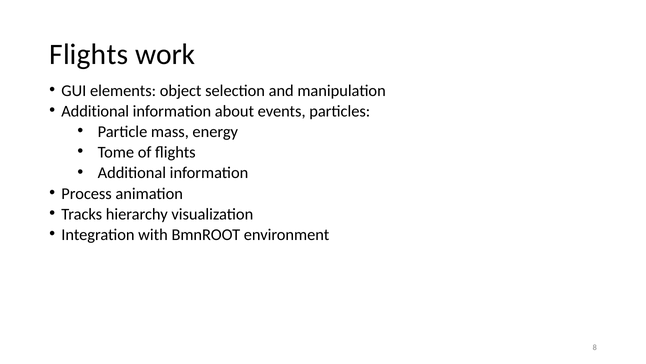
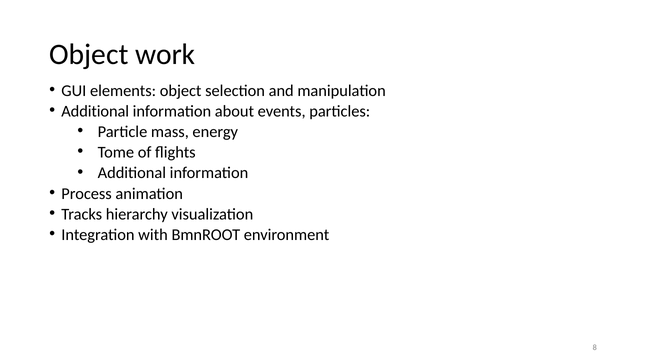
Flights at (89, 54): Flights -> Object
